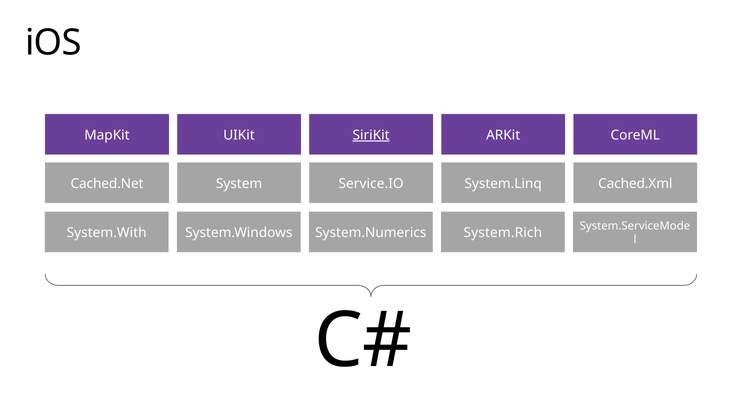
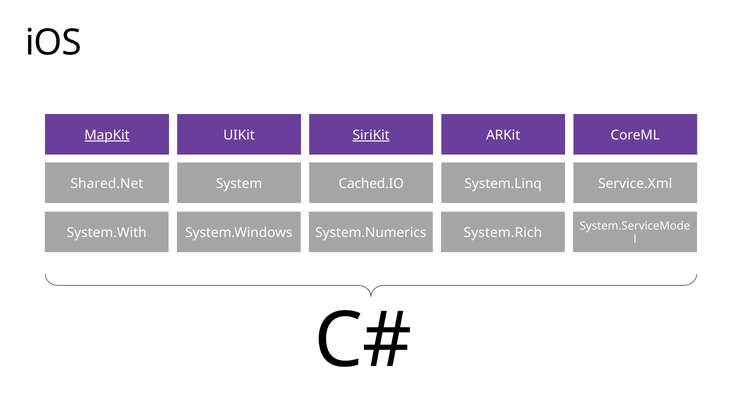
MapKit underline: none -> present
Cached.Net: Cached.Net -> Shared.Net
Service.IO: Service.IO -> Cached.IO
Cached.Xml: Cached.Xml -> Service.Xml
